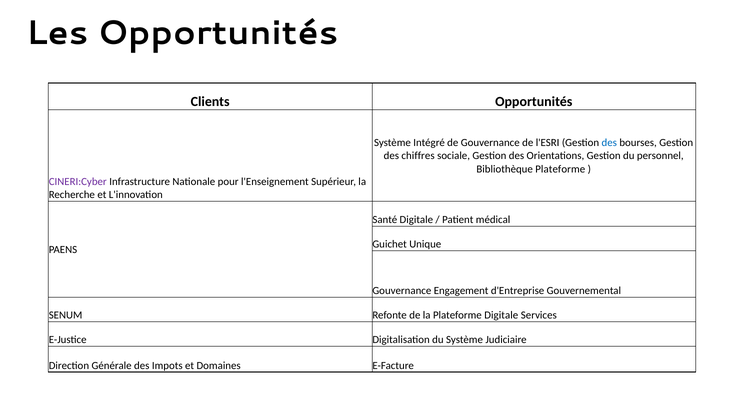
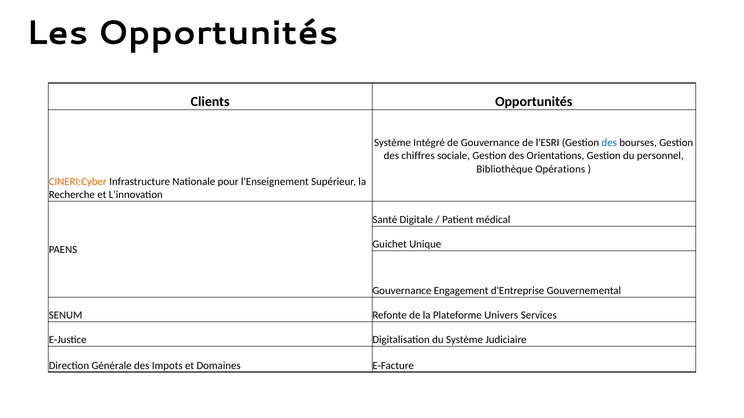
Bibliothèque Plateforme: Plateforme -> Opérations
CINERI:Cyber colour: purple -> orange
Plateforme Digitale: Digitale -> Univers
